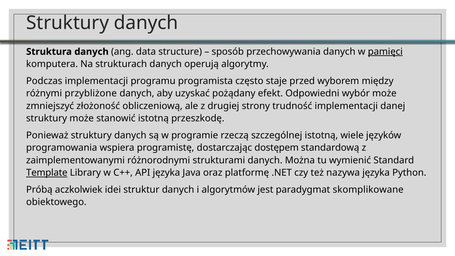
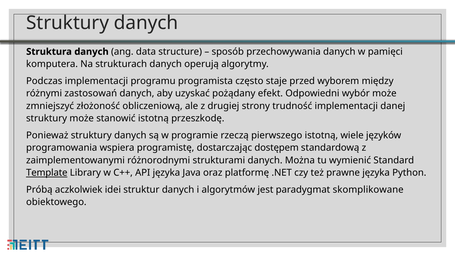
pamięci underline: present -> none
przybliżone: przybliżone -> zastosowań
szczególnej: szczególnej -> pierwszego
nazywa: nazywa -> prawne
